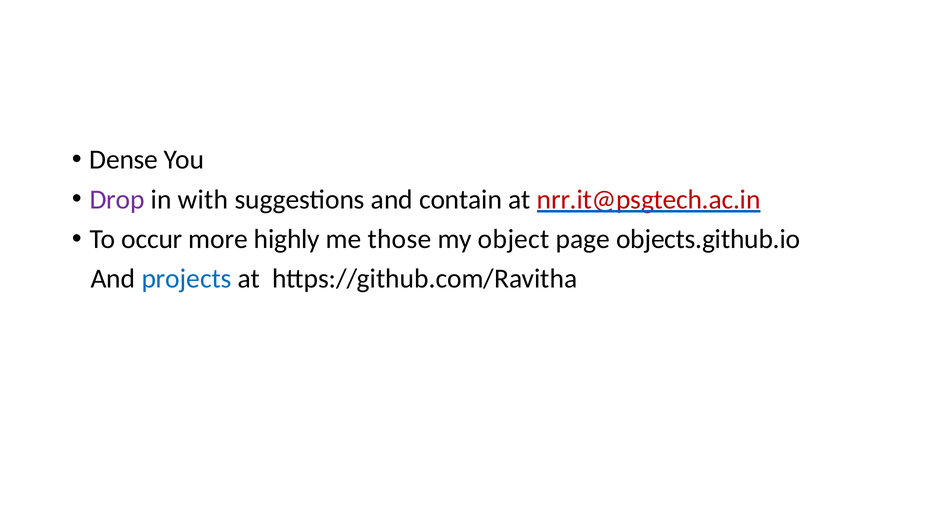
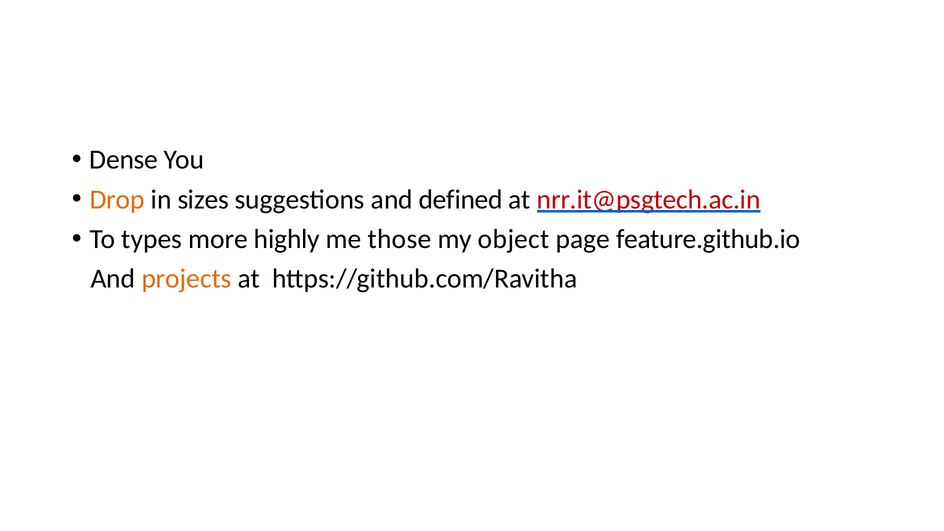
Drop colour: purple -> orange
with: with -> sizes
contain: contain -> defined
occur: occur -> types
objects.github.io: objects.github.io -> feature.github.io
projects colour: blue -> orange
